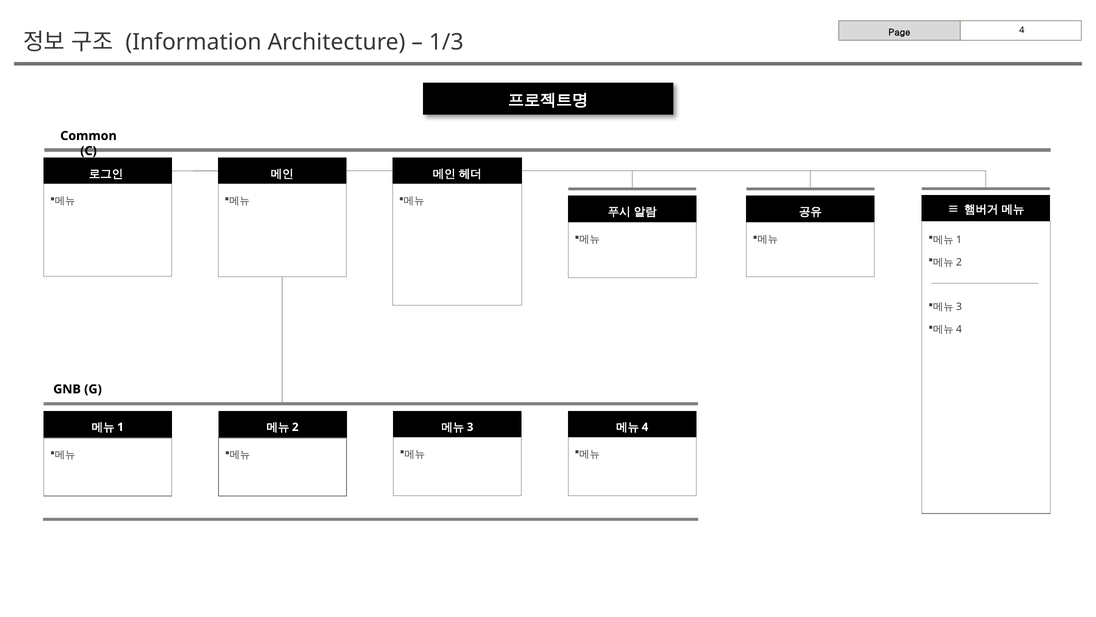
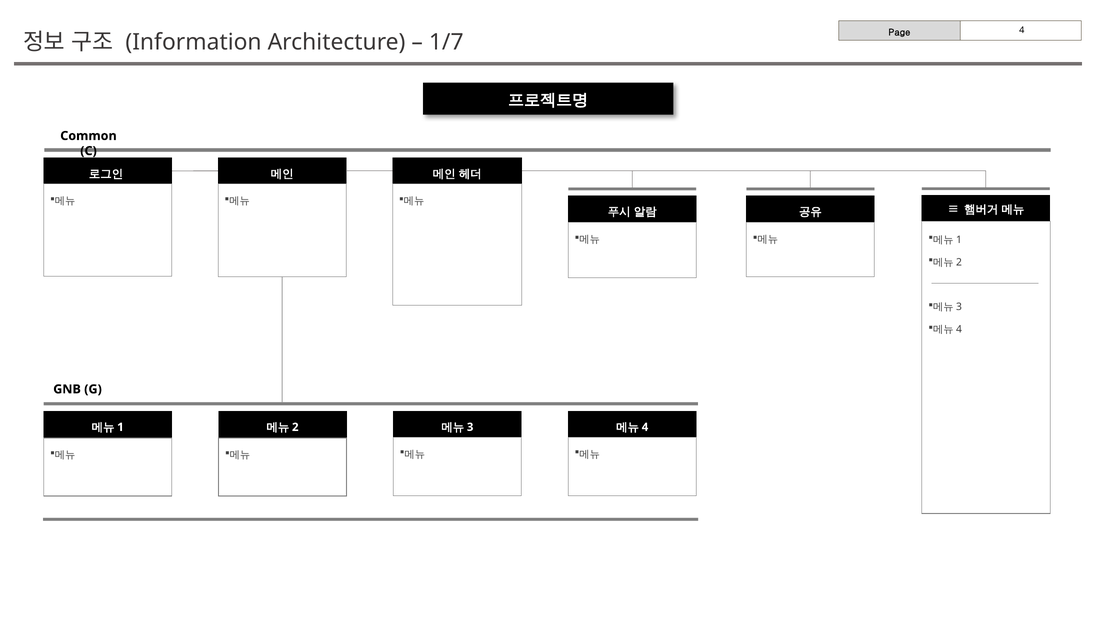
1/3: 1/3 -> 1/7
